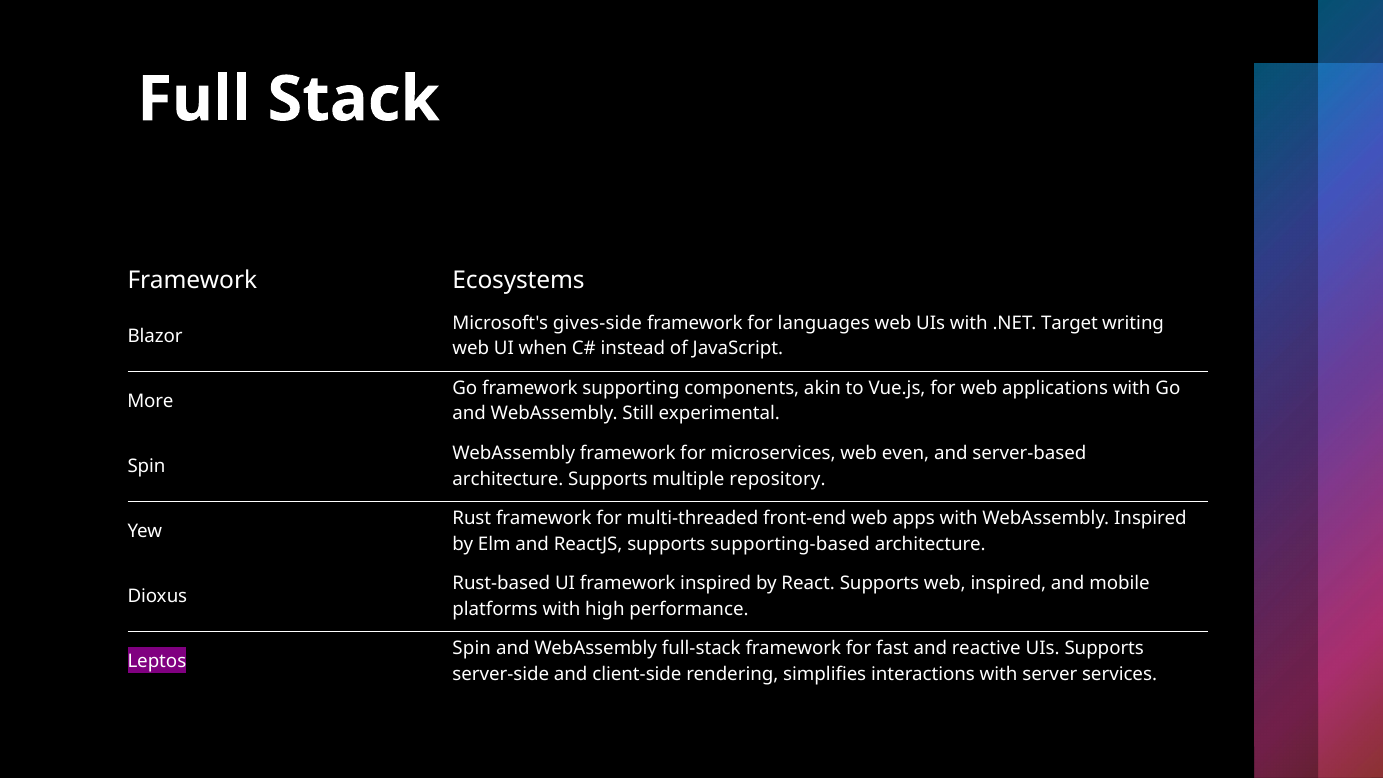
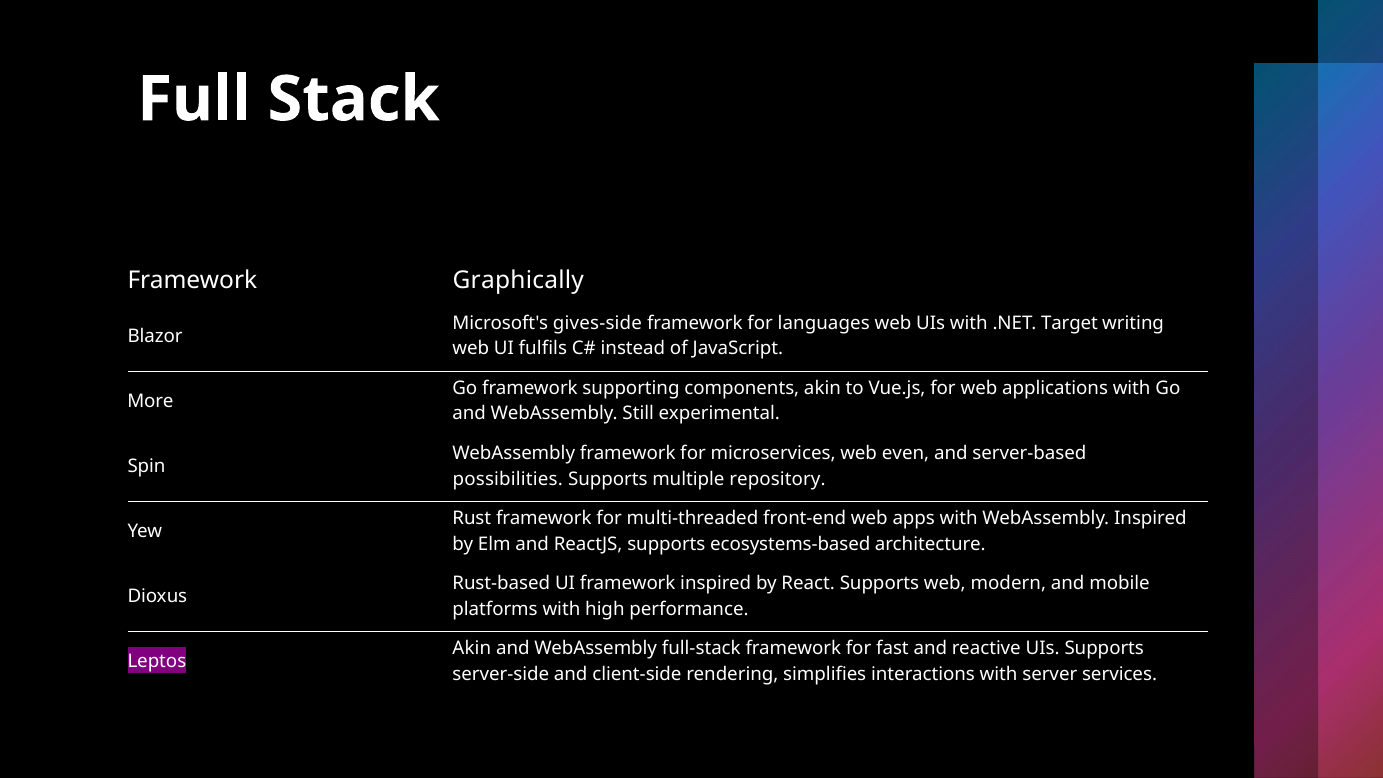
Ecosystems: Ecosystems -> Graphically
when: when -> fulfils
architecture at (508, 479): architecture -> possibilities
supporting-based: supporting-based -> ecosystems-based
web inspired: inspired -> modern
Spin at (472, 648): Spin -> Akin
